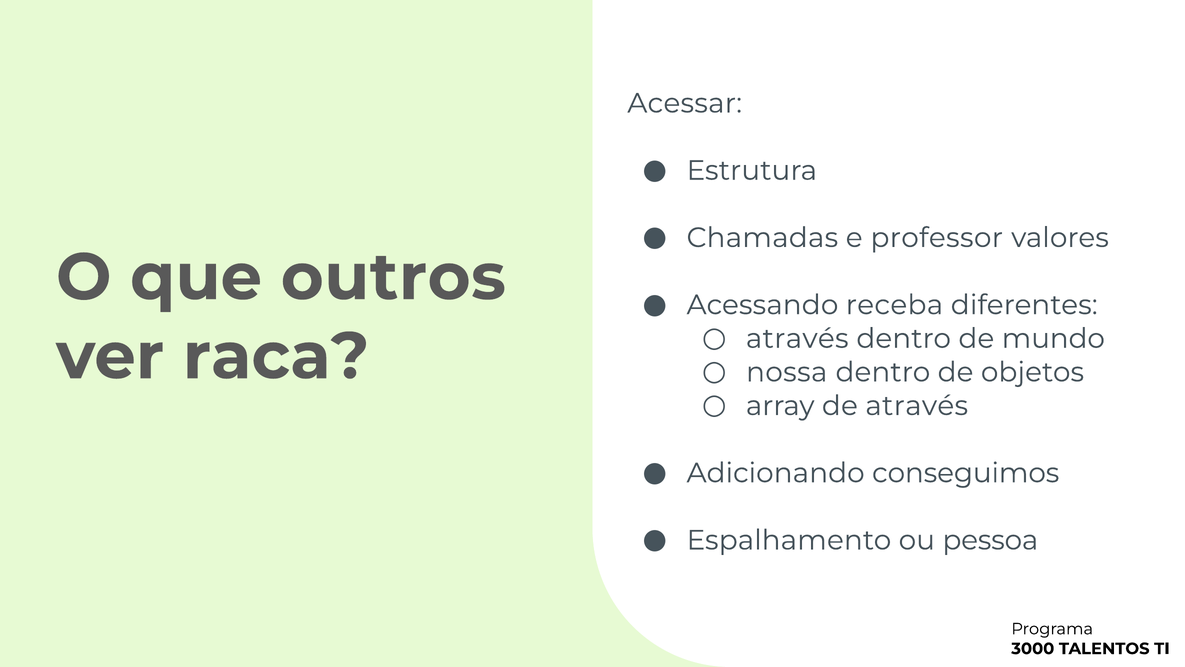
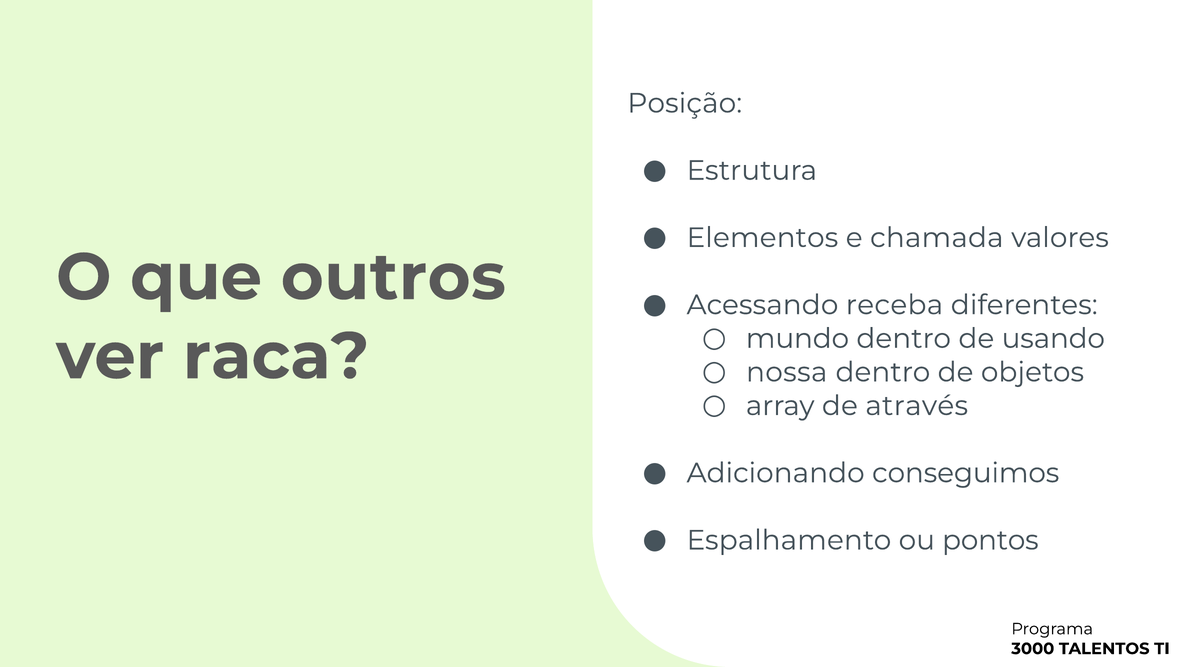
Acessar: Acessar -> Posição
Chamadas: Chamadas -> Elementos
professor: professor -> chamada
através at (797, 338): através -> mundo
mundo: mundo -> usando
pessoa: pessoa -> pontos
